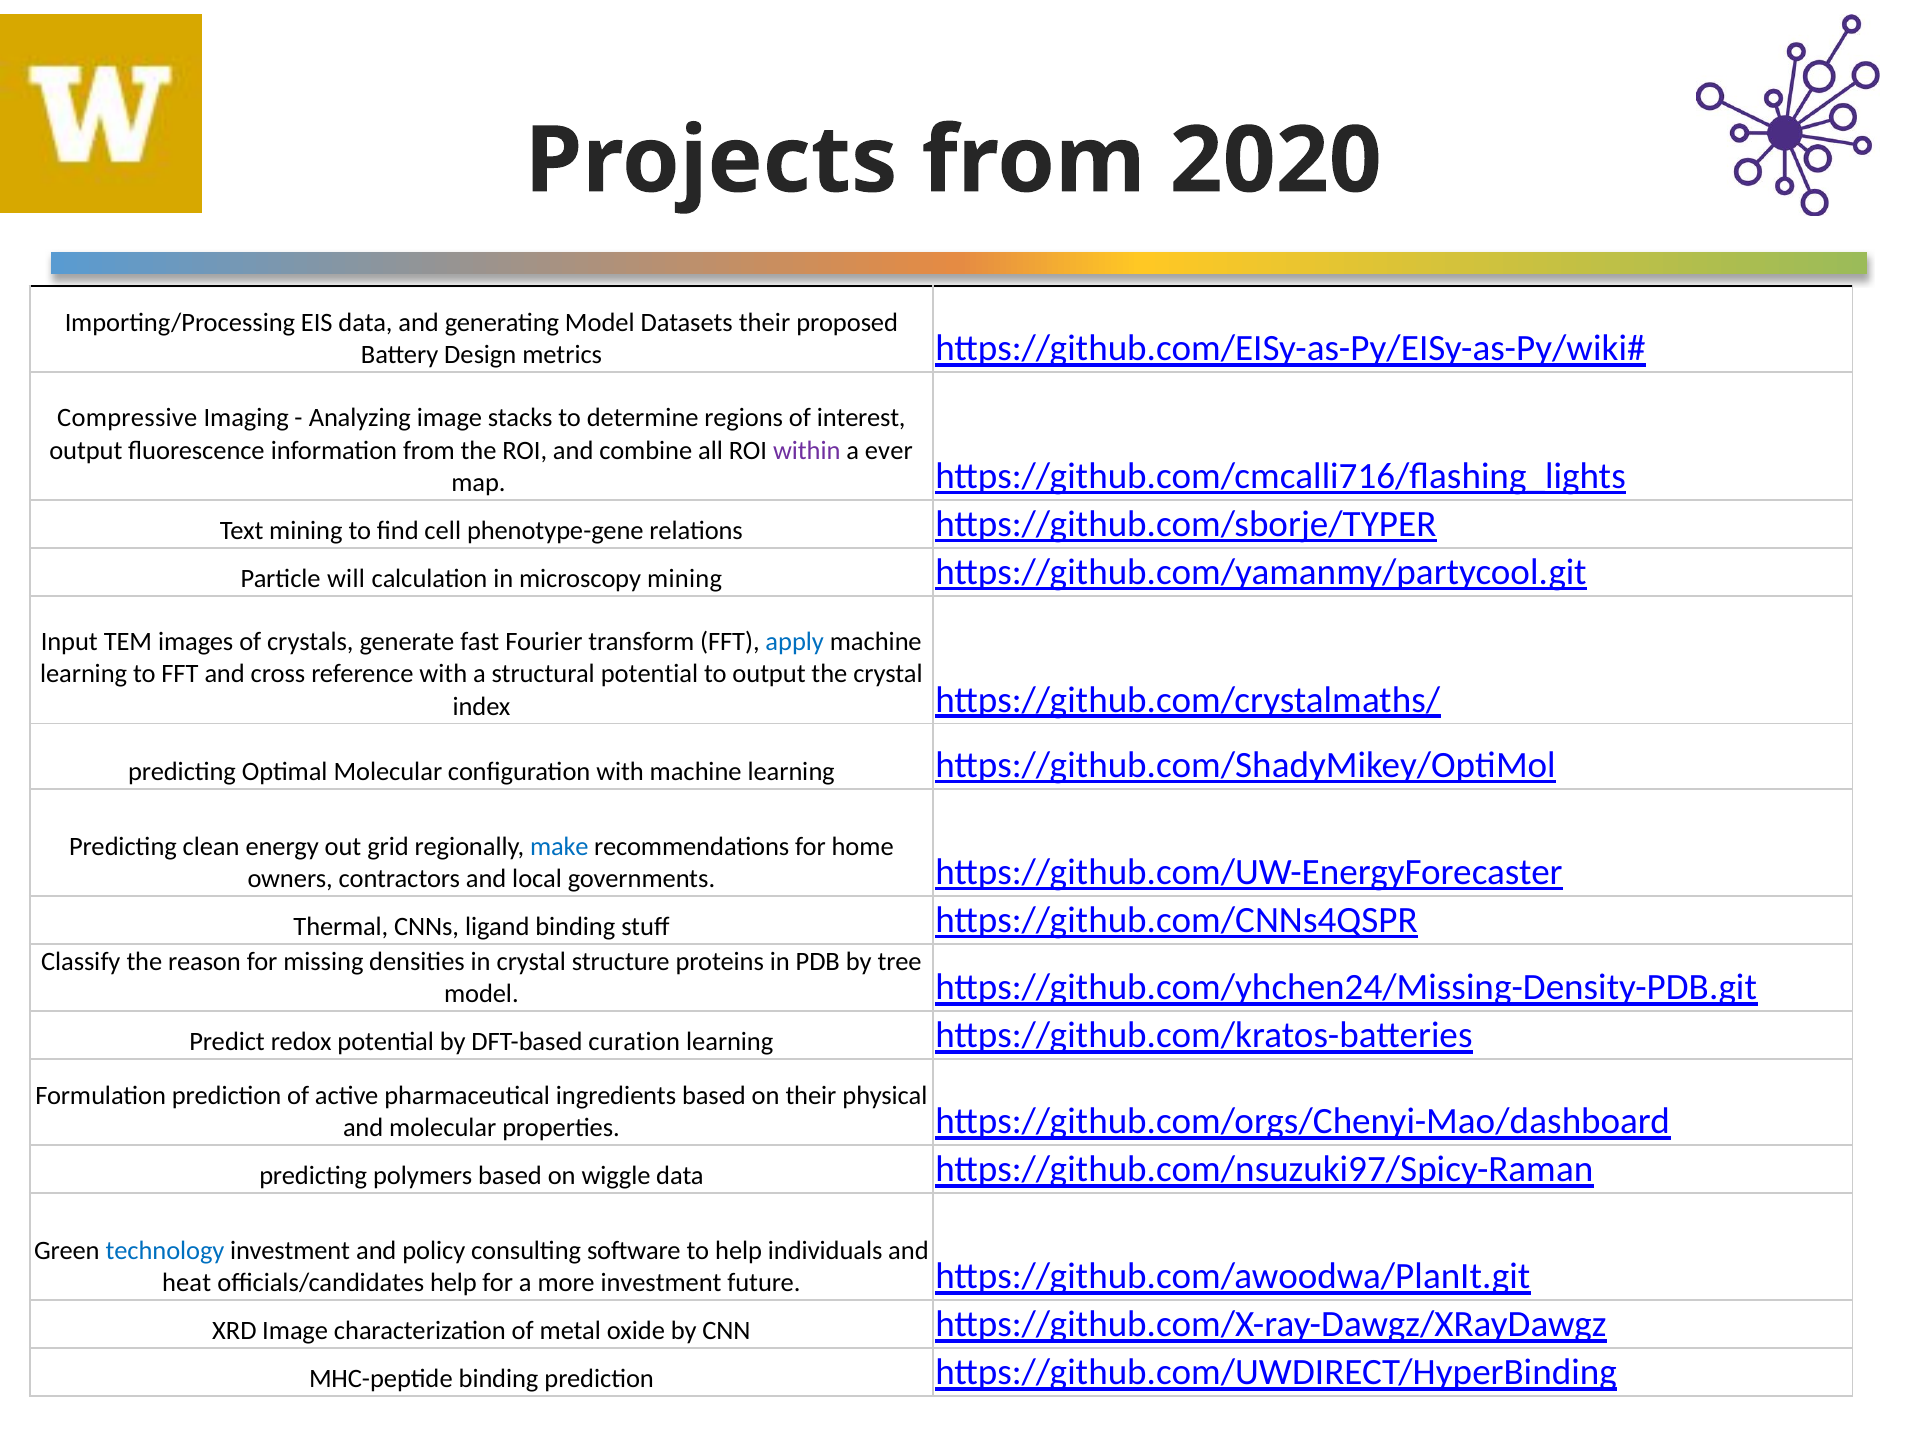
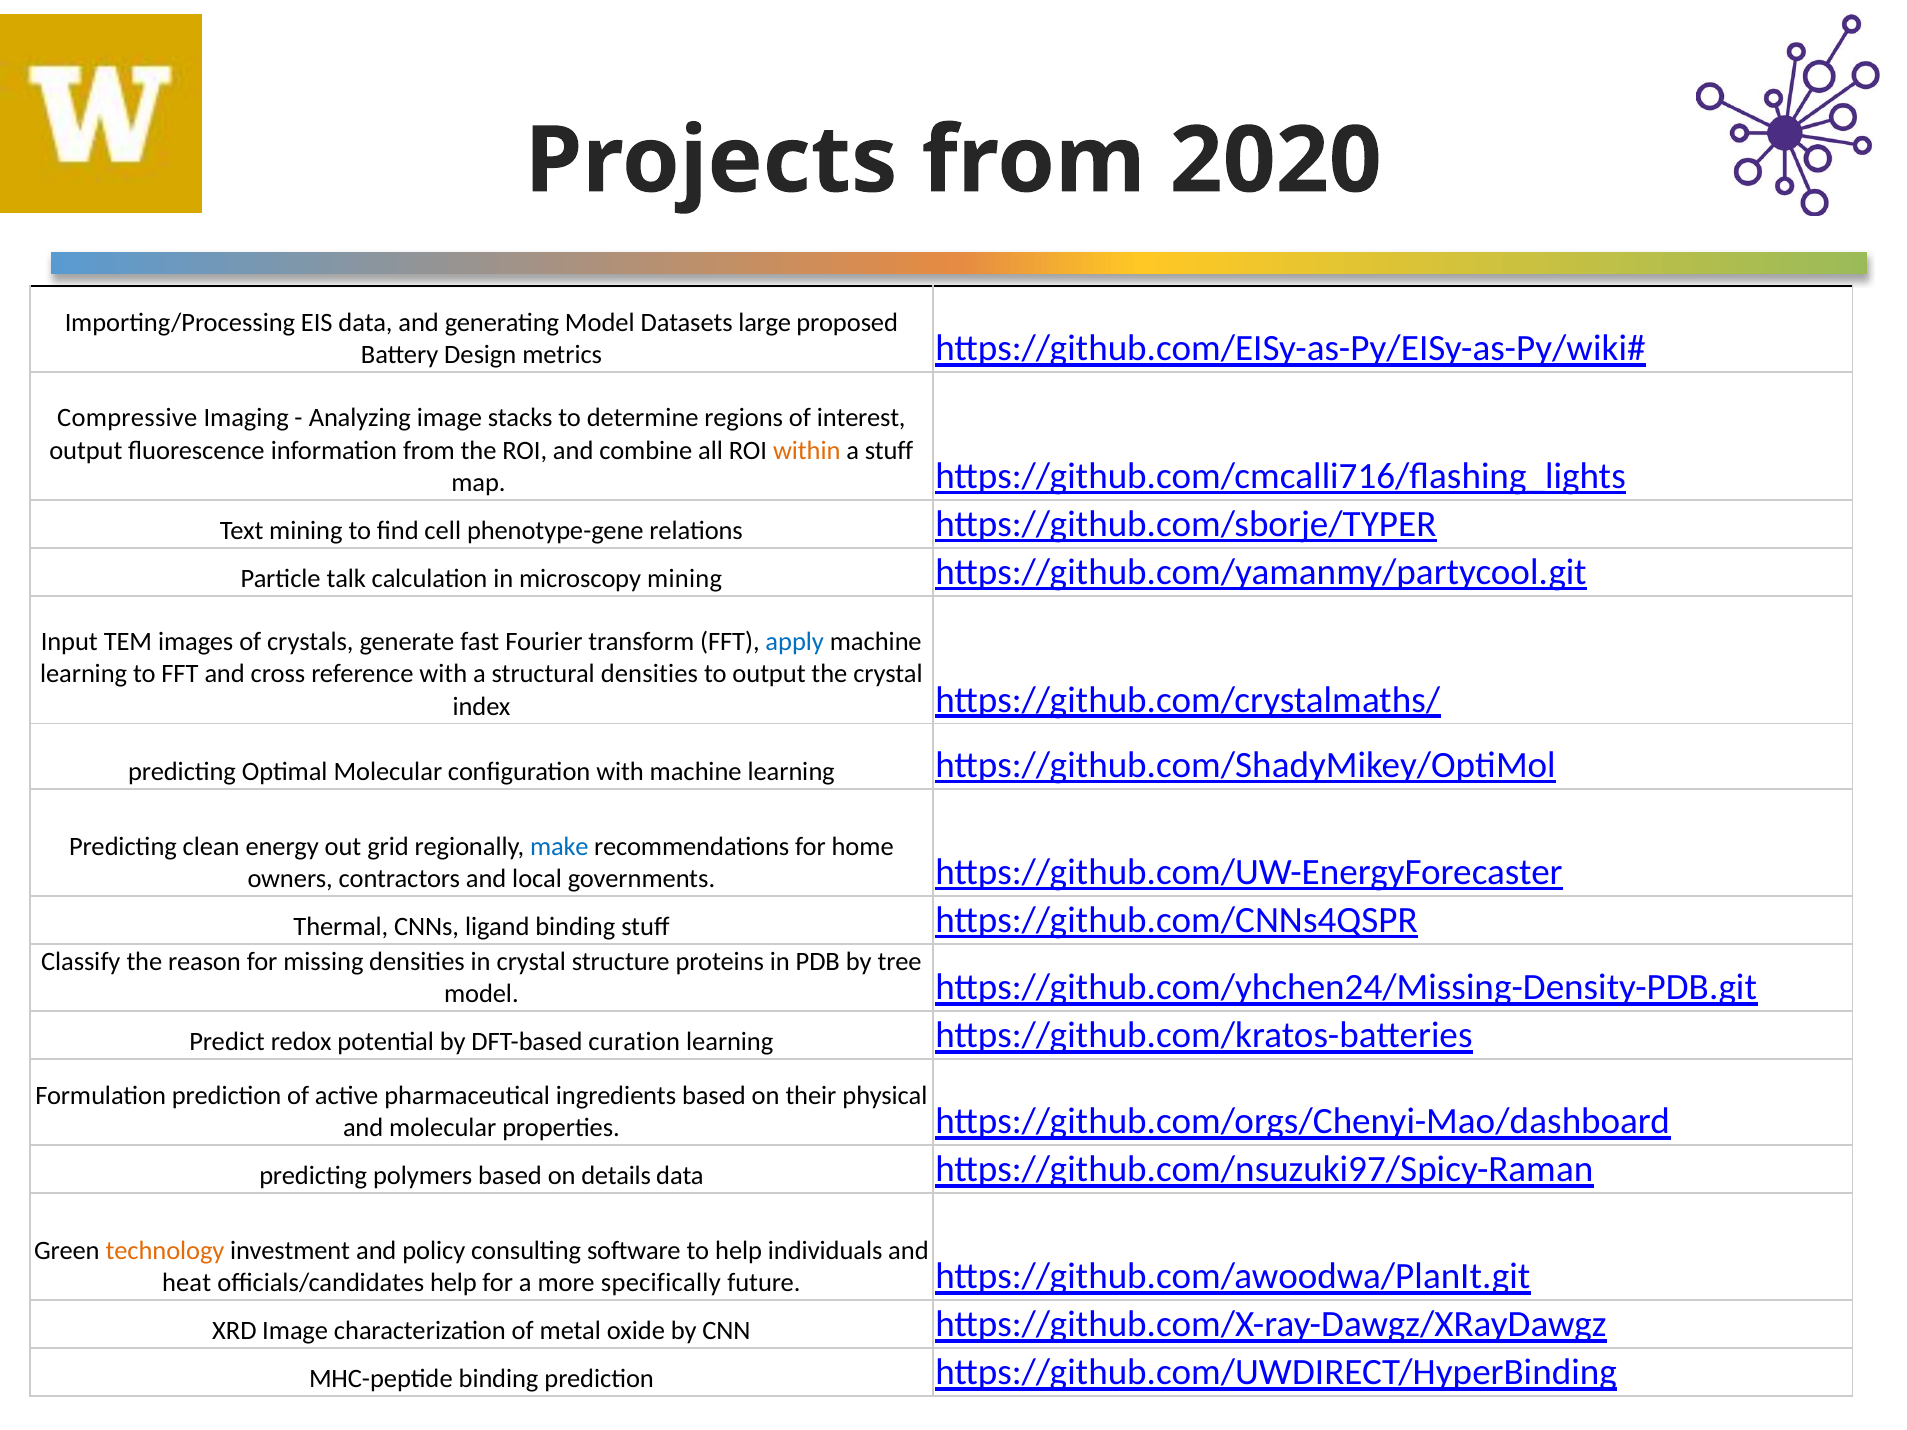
Datasets their: their -> large
within colour: purple -> orange
a ever: ever -> stuff
will: will -> talk
structural potential: potential -> densities
wiggle: wiggle -> details
technology colour: blue -> orange
more investment: investment -> specifically
